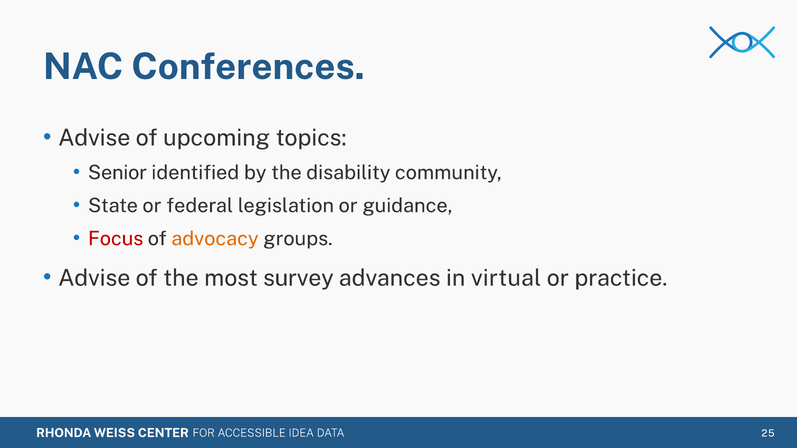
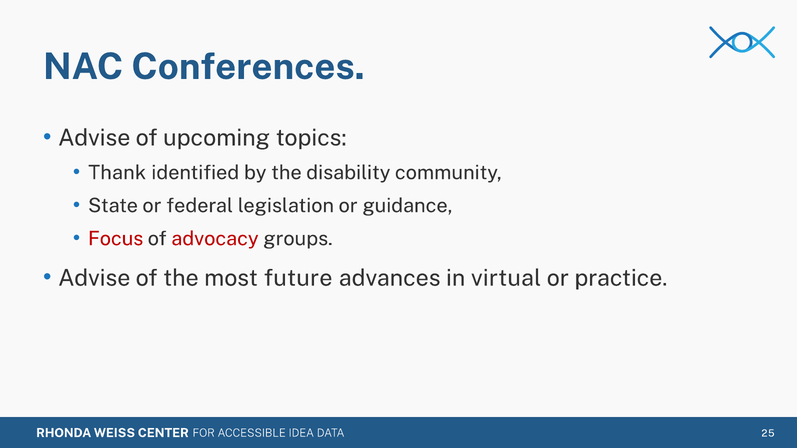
Senior: Senior -> Thank
advocacy colour: orange -> red
survey: survey -> future
